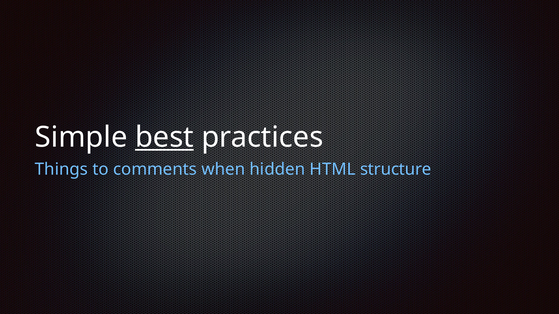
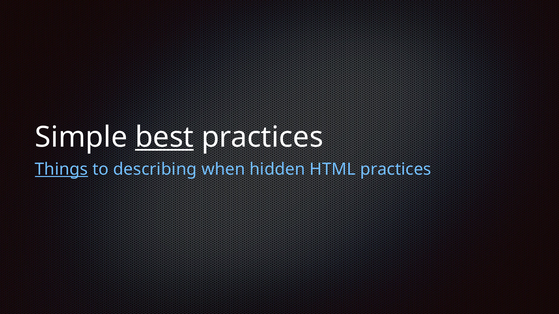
Things underline: none -> present
comments: comments -> describing
HTML structure: structure -> practices
